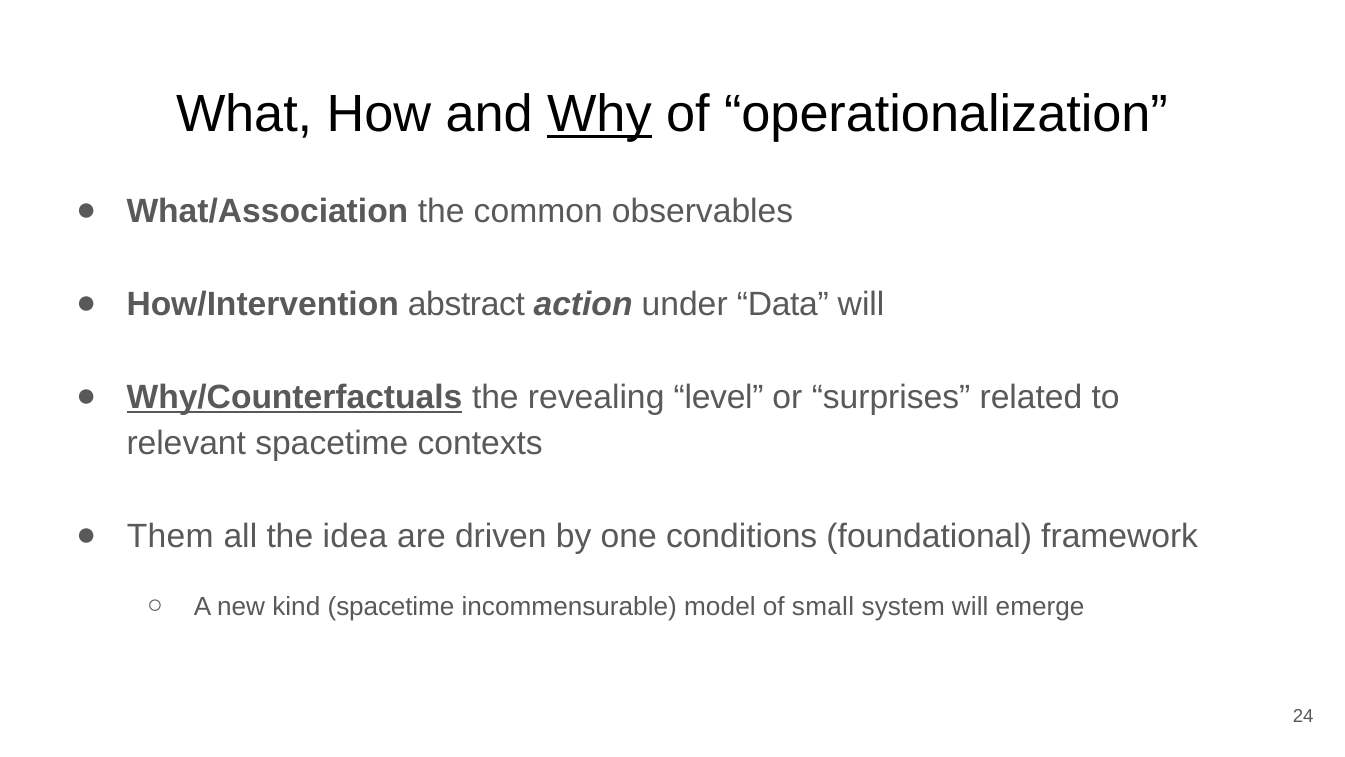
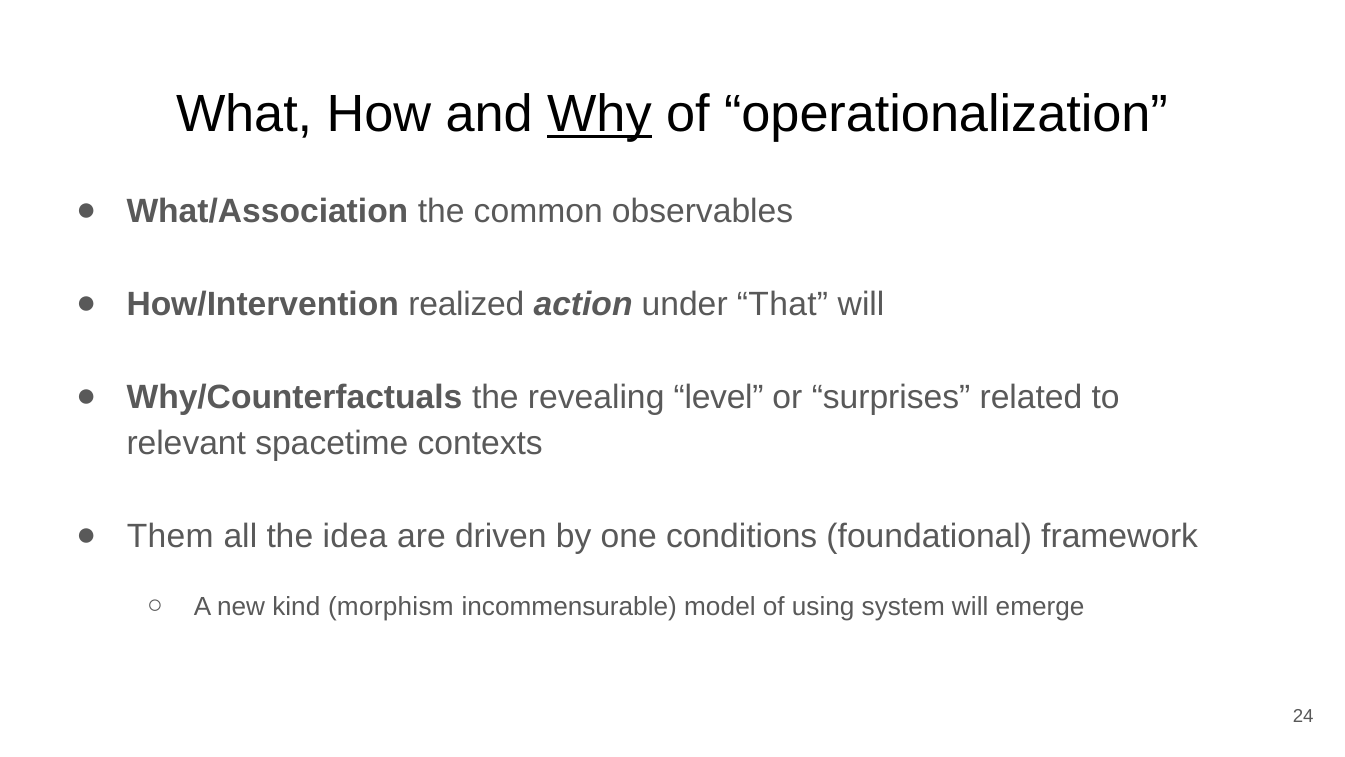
abstract: abstract -> realized
Data: Data -> That
Why/Counterfactuals underline: present -> none
kind spacetime: spacetime -> morphism
small: small -> using
